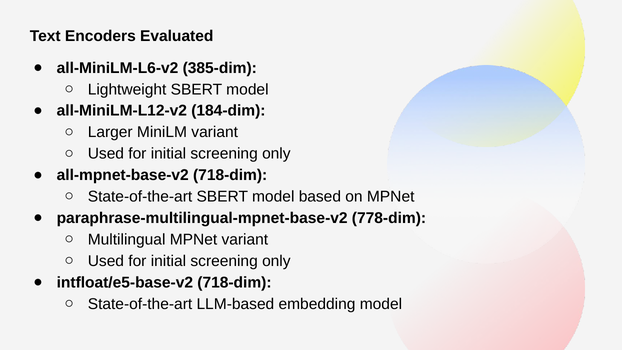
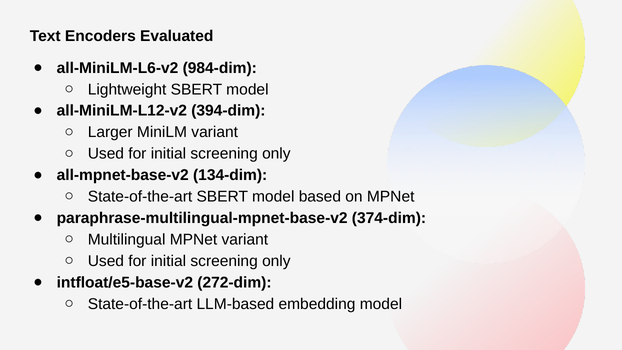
385-dim: 385-dim -> 984-dim
184-dim: 184-dim -> 394-dim
all-mpnet-base-v2 718-dim: 718-dim -> 134-dim
778-dim: 778-dim -> 374-dim
intfloat/e5-base-v2 718-dim: 718-dim -> 272-dim
